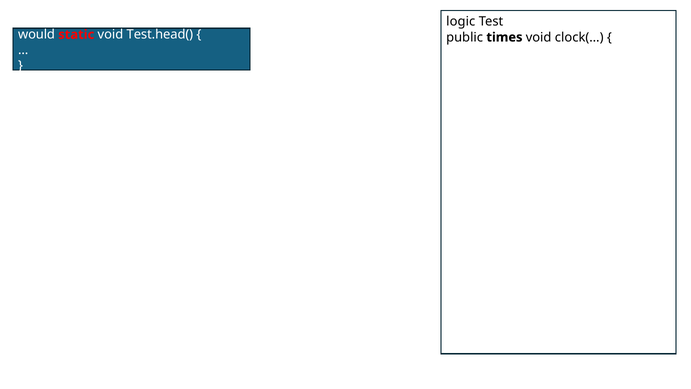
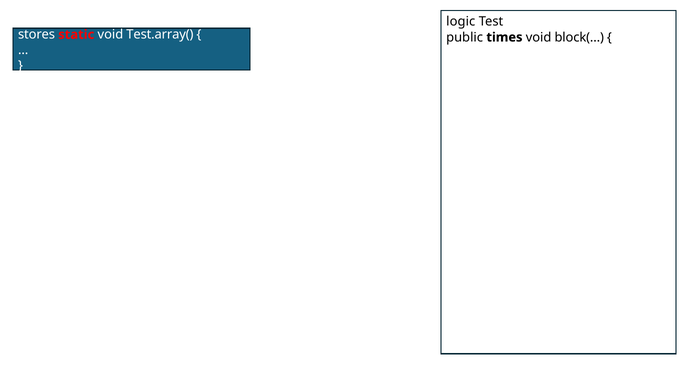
would: would -> stores
Test.head(: Test.head( -> Test.array(
clock(…: clock(… -> block(…
